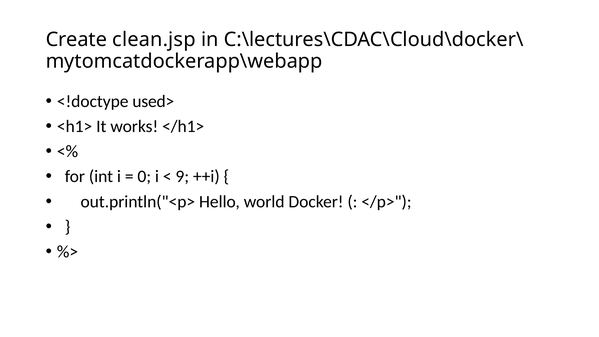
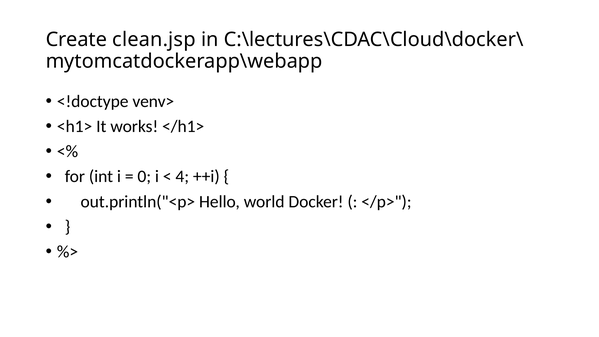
used>: used> -> venv>
9: 9 -> 4
